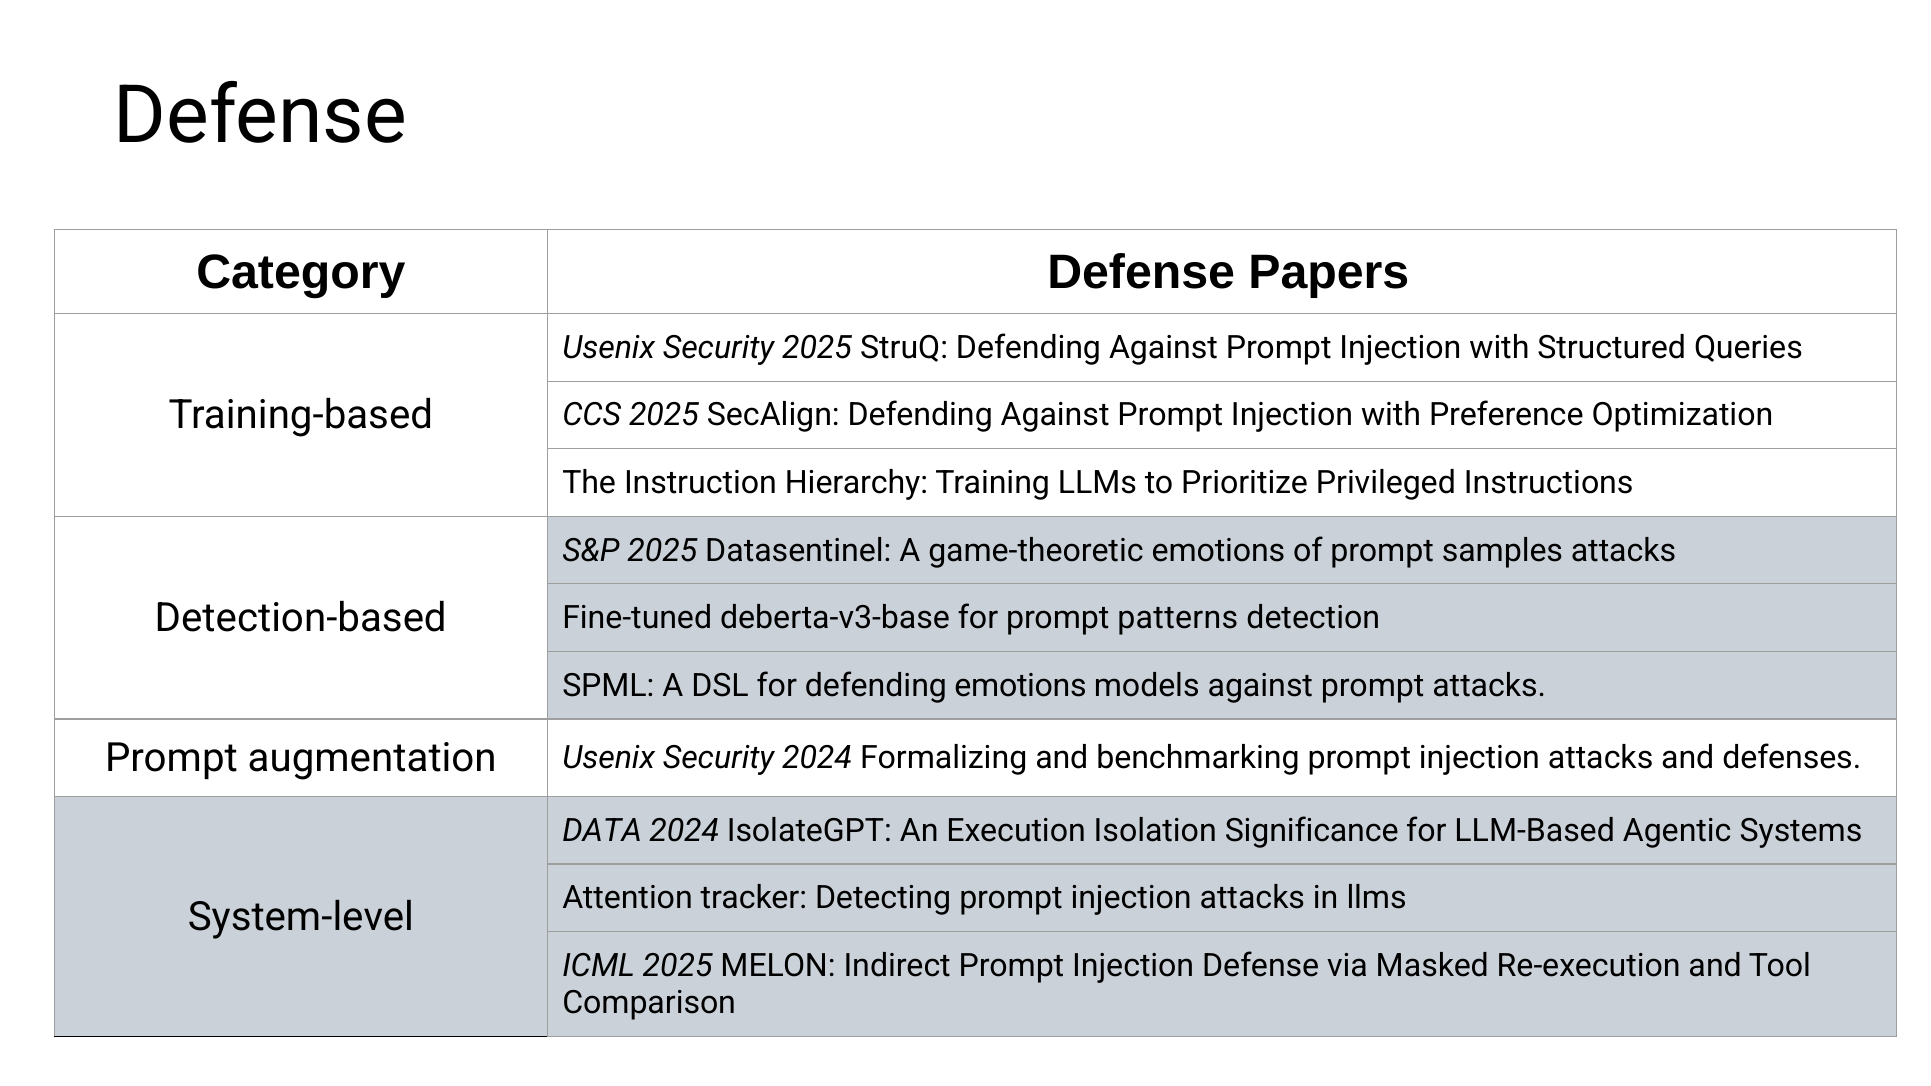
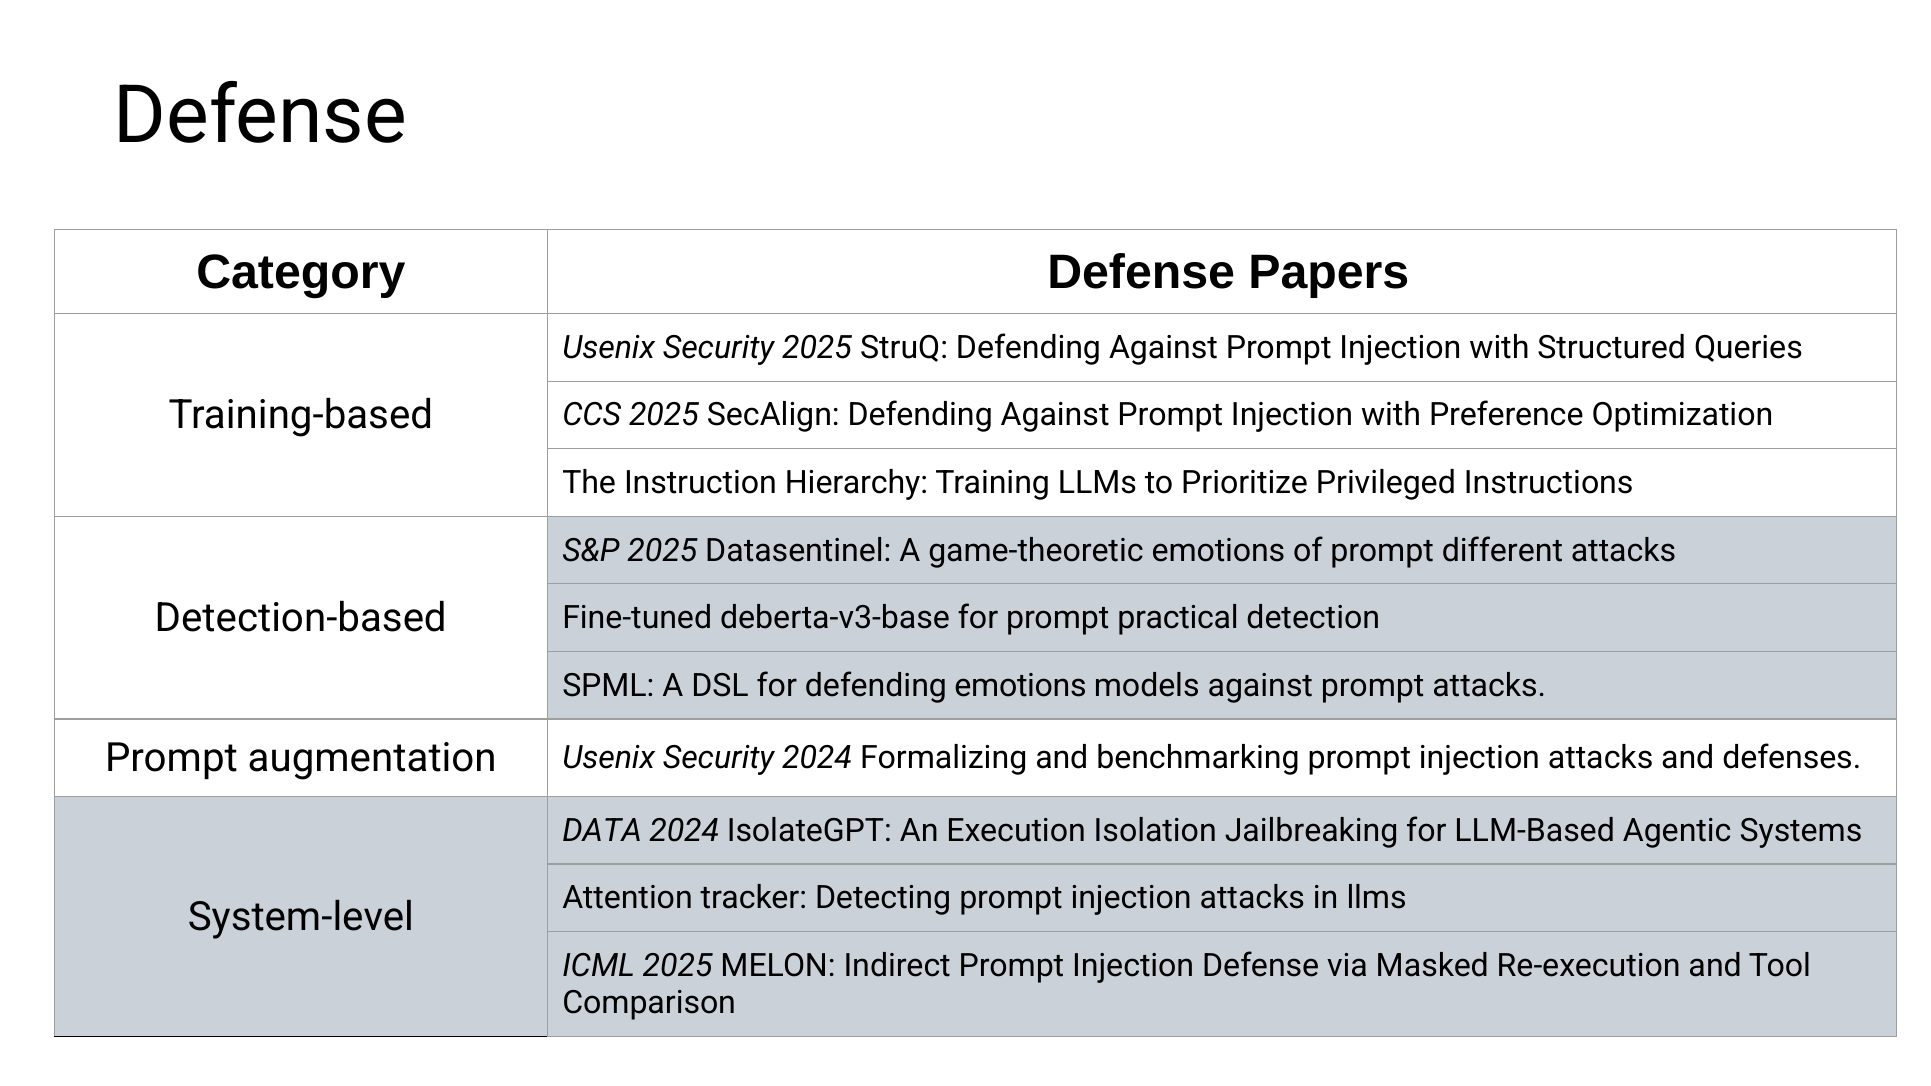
samples: samples -> different
patterns: patterns -> practical
Significance: Significance -> Jailbreaking
